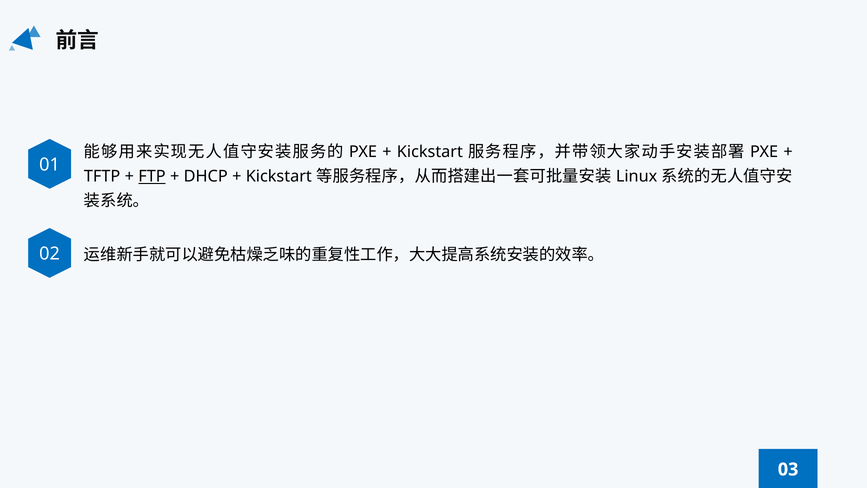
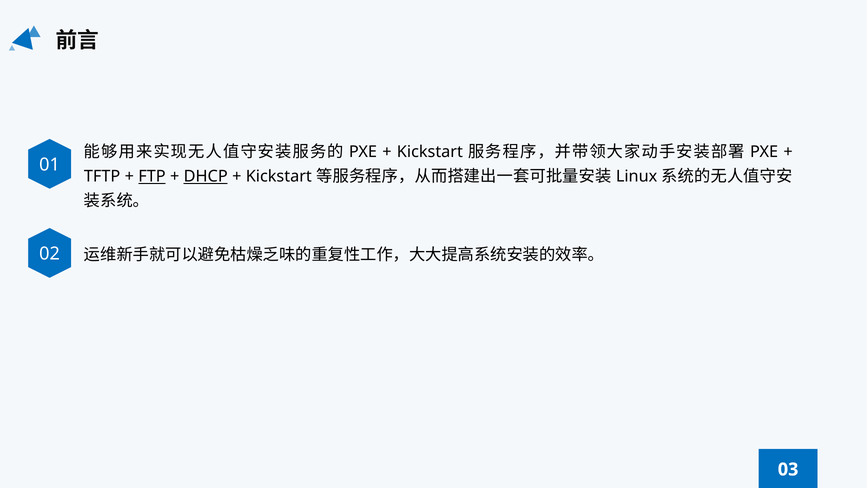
DHCP underline: none -> present
